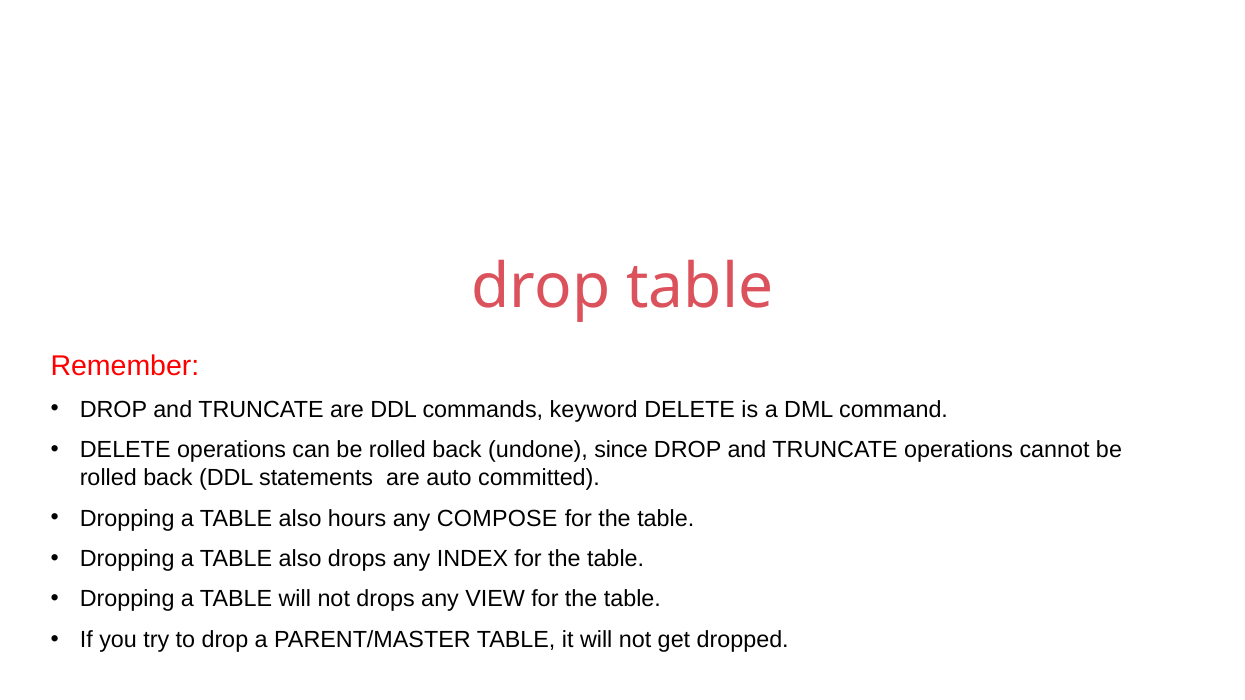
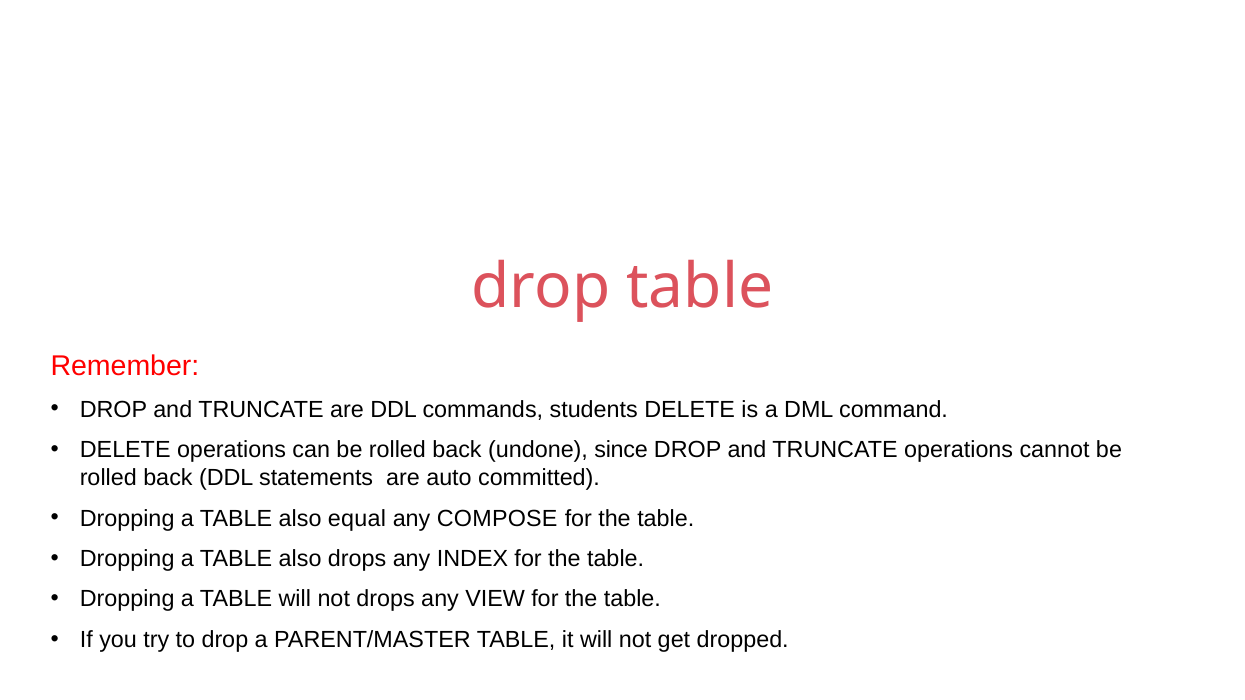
keyword: keyword -> students
hours: hours -> equal
